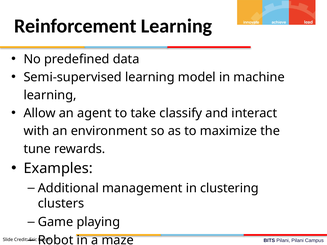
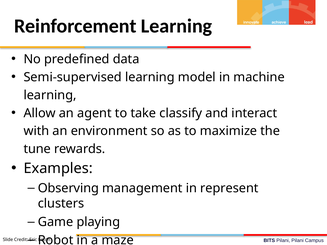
Additional: Additional -> Observing
clustering: clustering -> represent
